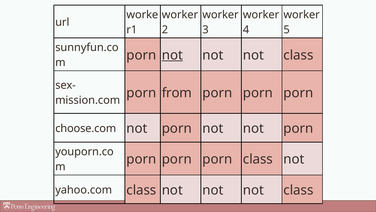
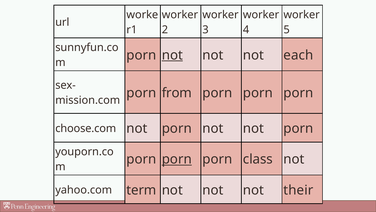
class at (298, 55): class -> each
porn at (177, 159) underline: none -> present
yahoo.com class: class -> term
class at (298, 190): class -> their
